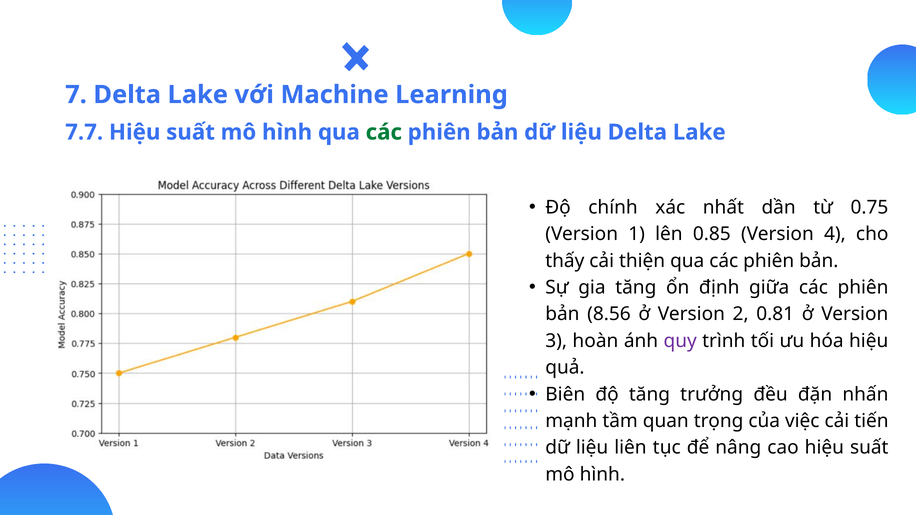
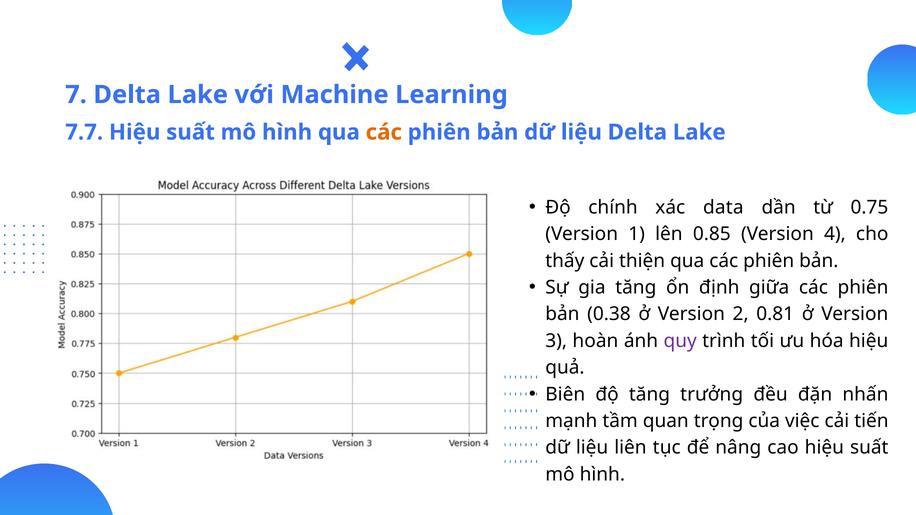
các at (384, 132) colour: green -> orange
nhất: nhất -> data
8.56: 8.56 -> 0.38
